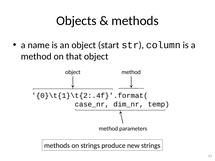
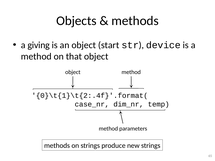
name: name -> giving
column: column -> device
